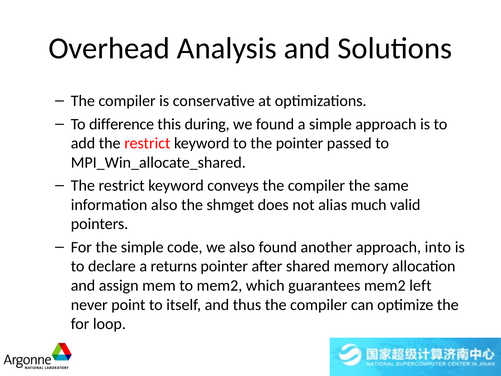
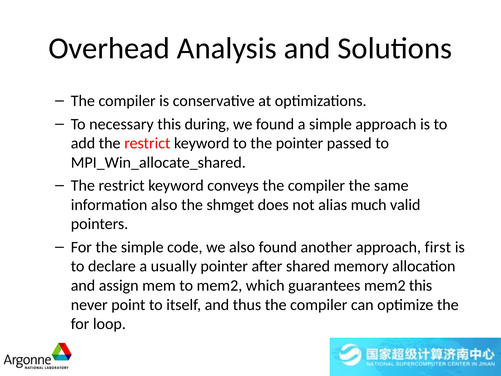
difference: difference -> necessary
into: into -> first
returns: returns -> usually
mem2 left: left -> this
